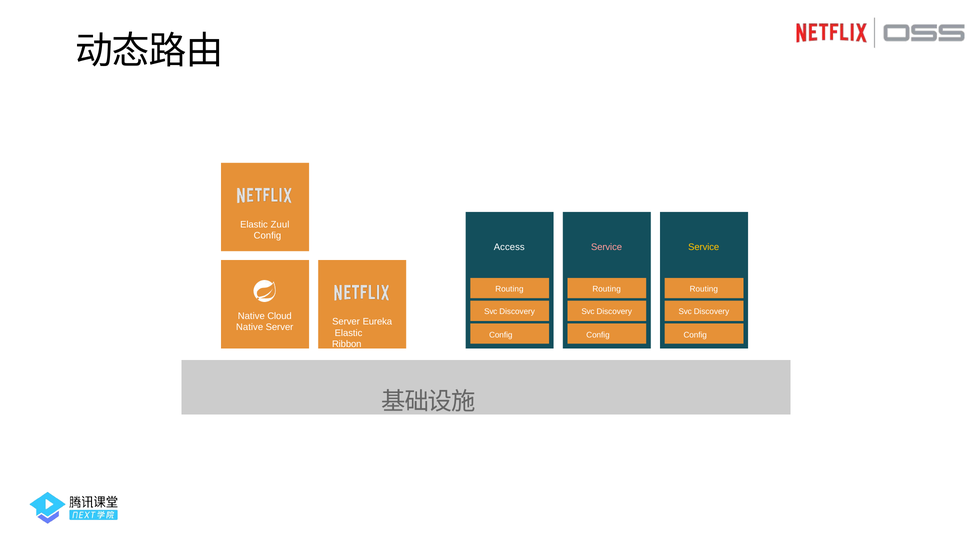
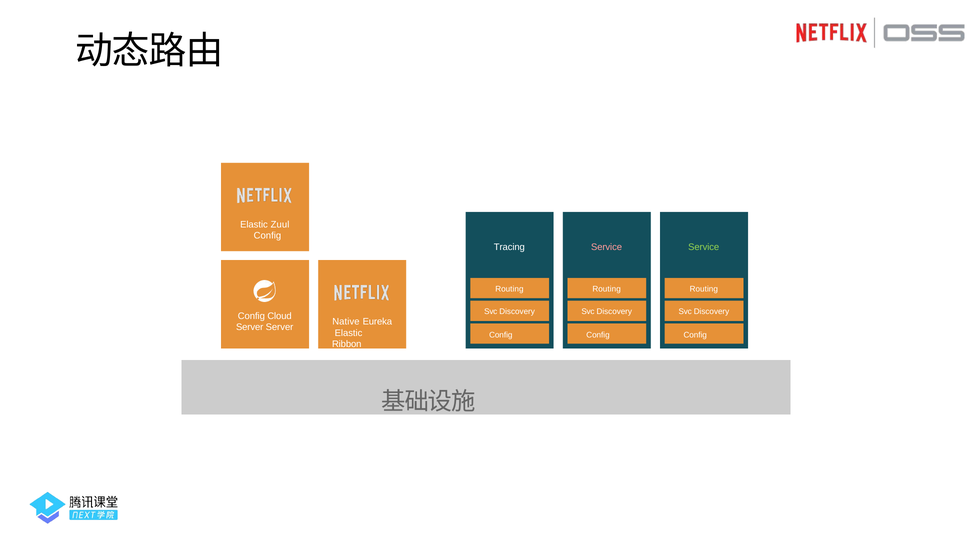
Access: Access -> Tracing
Service at (704, 247) colour: yellow -> light green
Native at (251, 316): Native -> Config
Server at (346, 322): Server -> Native
Native at (250, 327): Native -> Server
